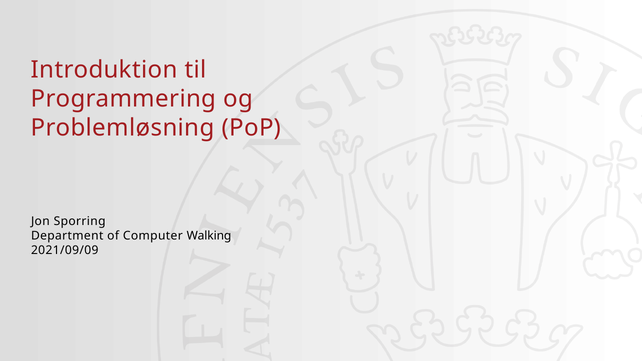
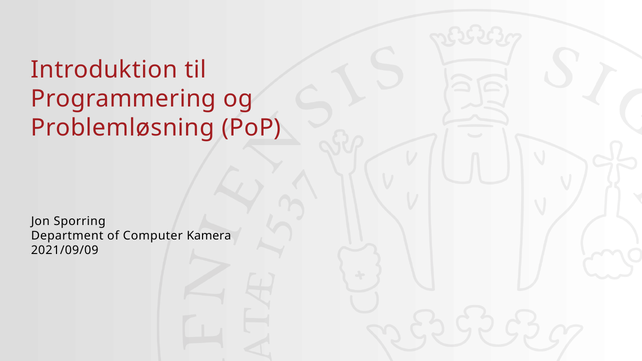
Walking: Walking -> Kamera
